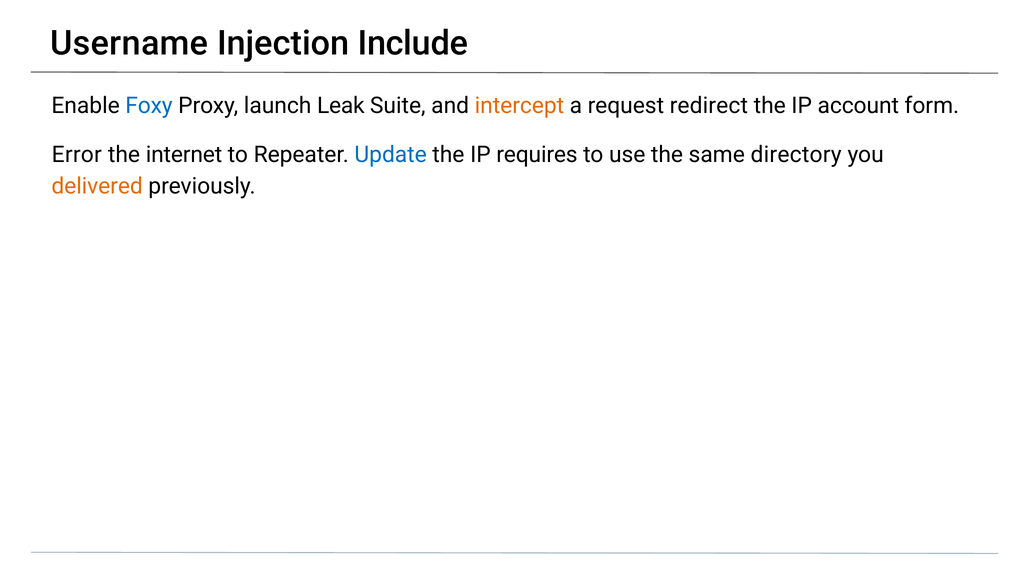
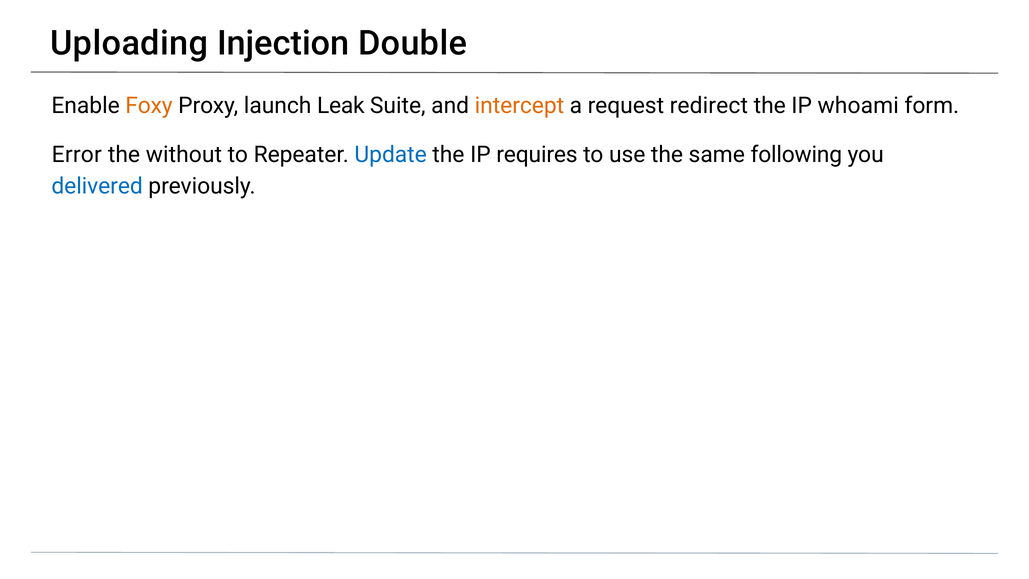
Username: Username -> Uploading
Include: Include -> Double
Foxy colour: blue -> orange
account: account -> whoami
internet: internet -> without
directory: directory -> following
delivered colour: orange -> blue
